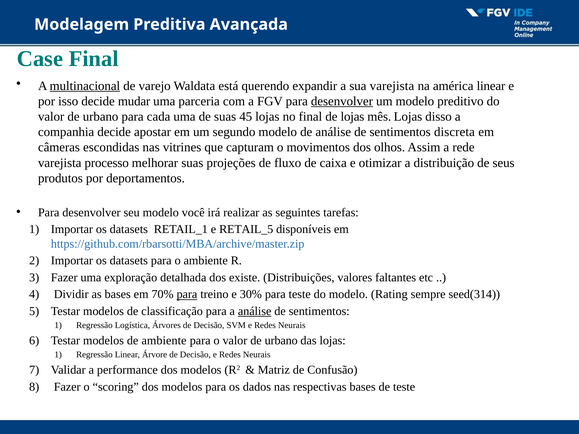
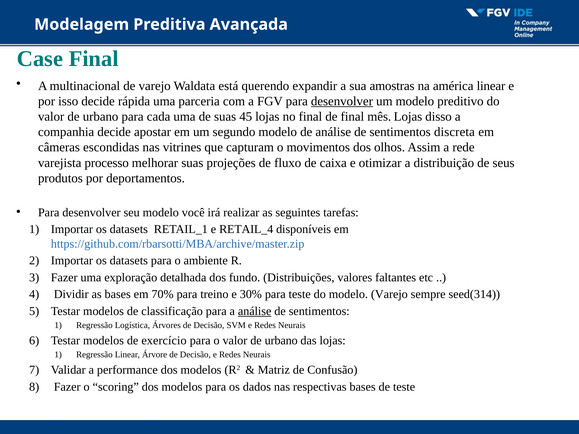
multinacional underline: present -> none
sua varejista: varejista -> amostras
mudar: mudar -> rápida
de lojas: lojas -> final
RETAIL_5: RETAIL_5 -> RETAIL_4
existe: existe -> fundo
para at (187, 295) underline: present -> none
modelo Rating: Rating -> Varejo
de ambiente: ambiente -> exercício
